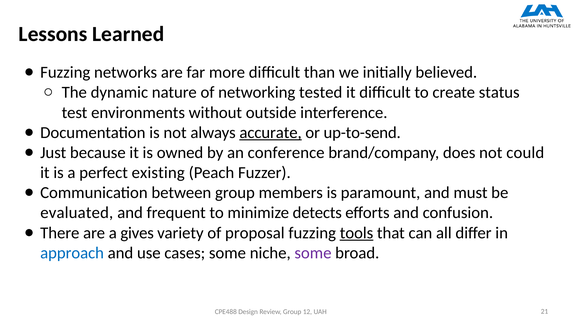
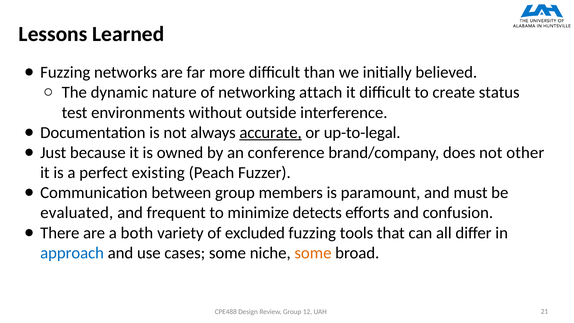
tested: tested -> attach
up-to-send: up-to-send -> up-to-legal
could: could -> other
gives: gives -> both
proposal: proposal -> excluded
tools underline: present -> none
some at (313, 253) colour: purple -> orange
